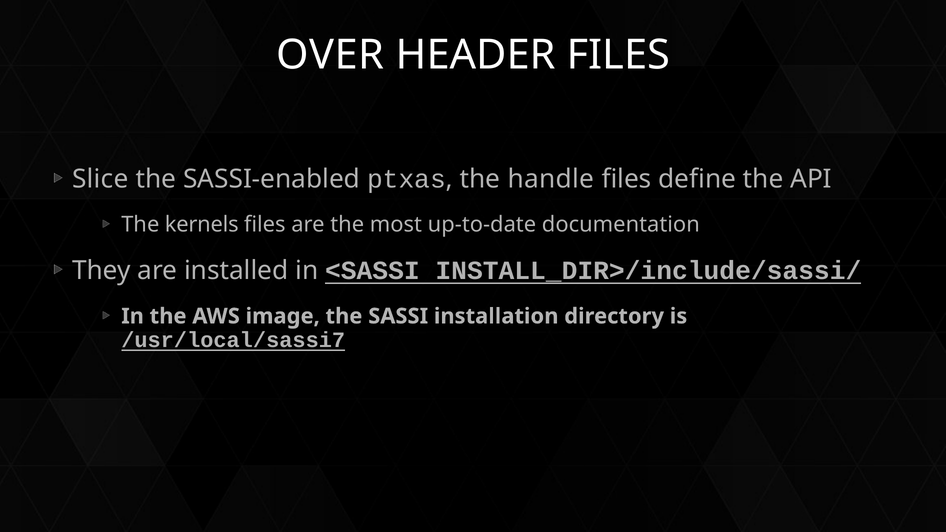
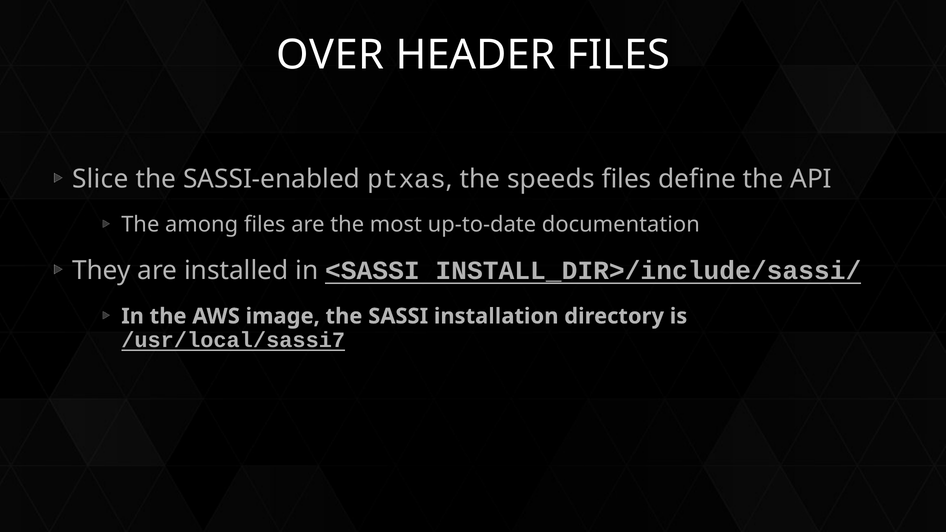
handle: handle -> speeds
kernels: kernels -> among
